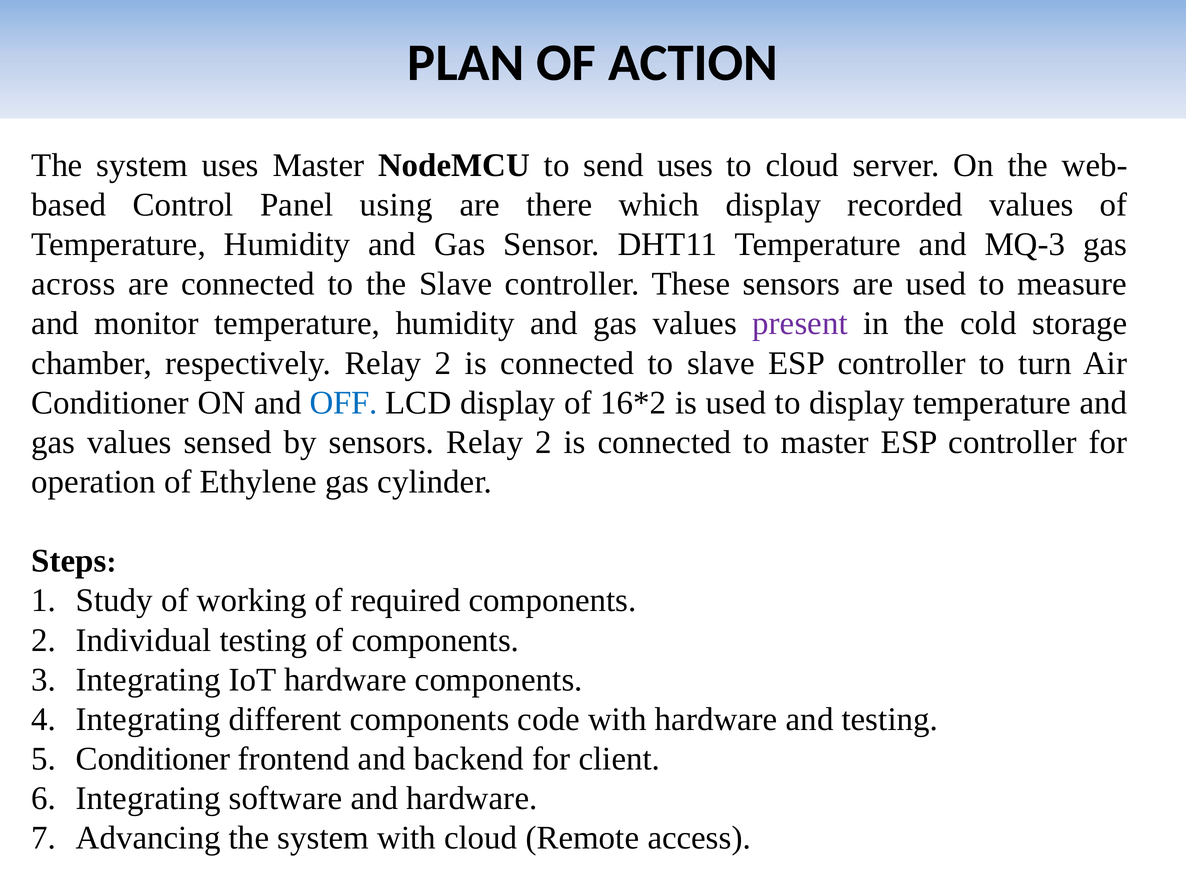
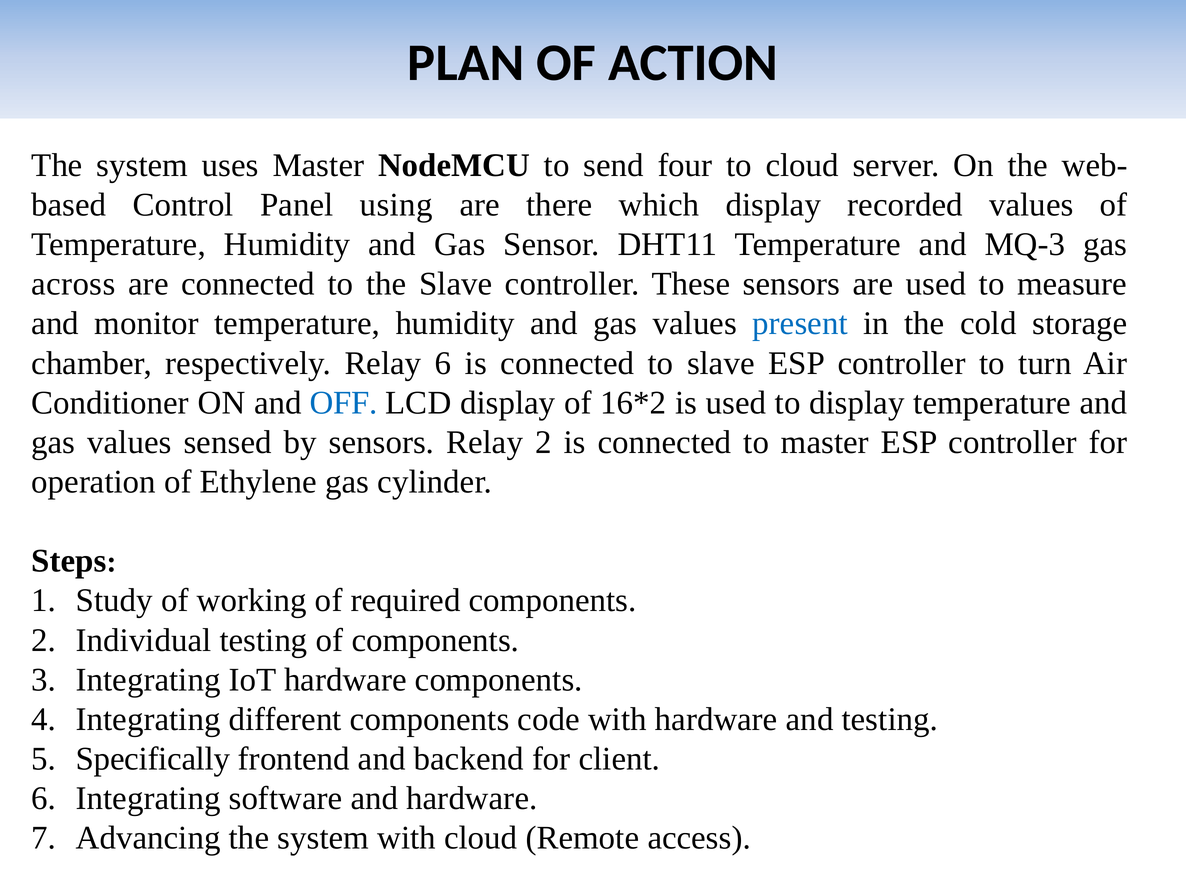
send uses: uses -> four
present colour: purple -> blue
respectively Relay 2: 2 -> 6
Conditioner at (153, 758): Conditioner -> Specifically
